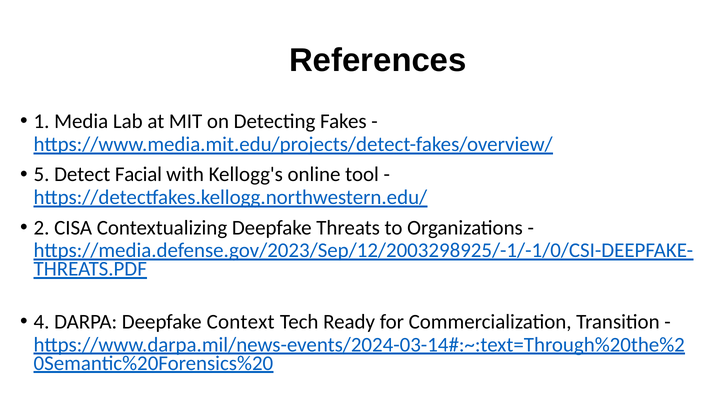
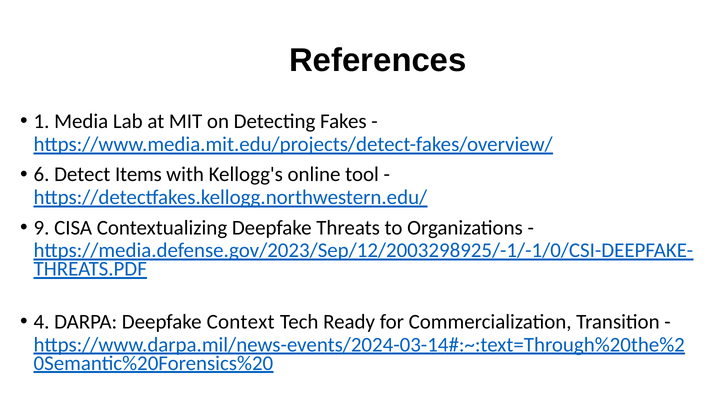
5: 5 -> 6
Facial: Facial -> Items
2: 2 -> 9
